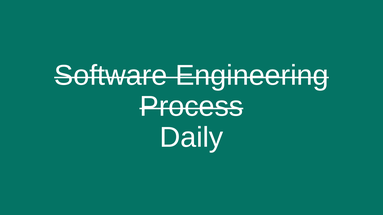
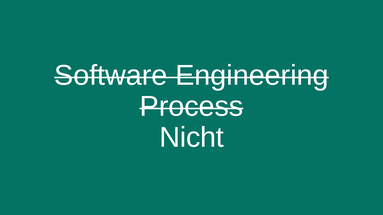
Daily: Daily -> Nicht
